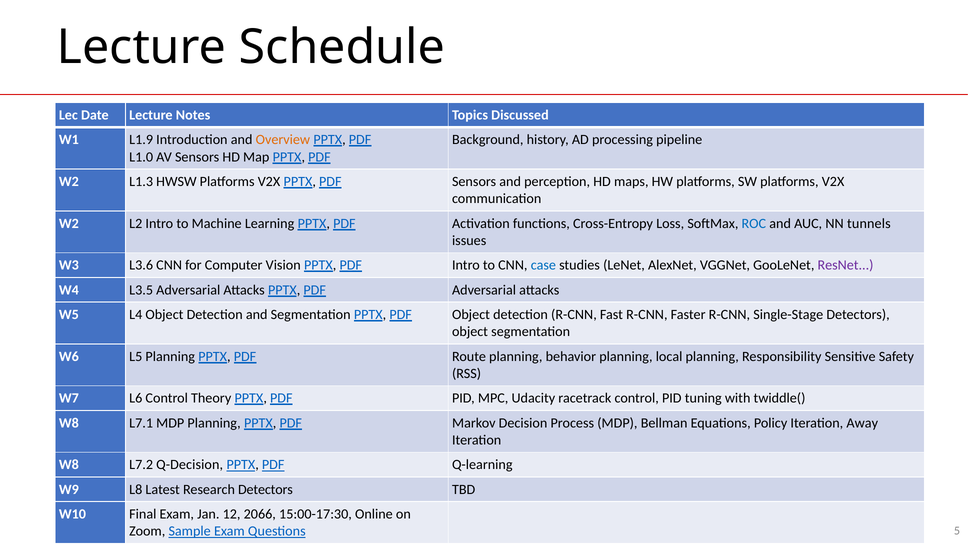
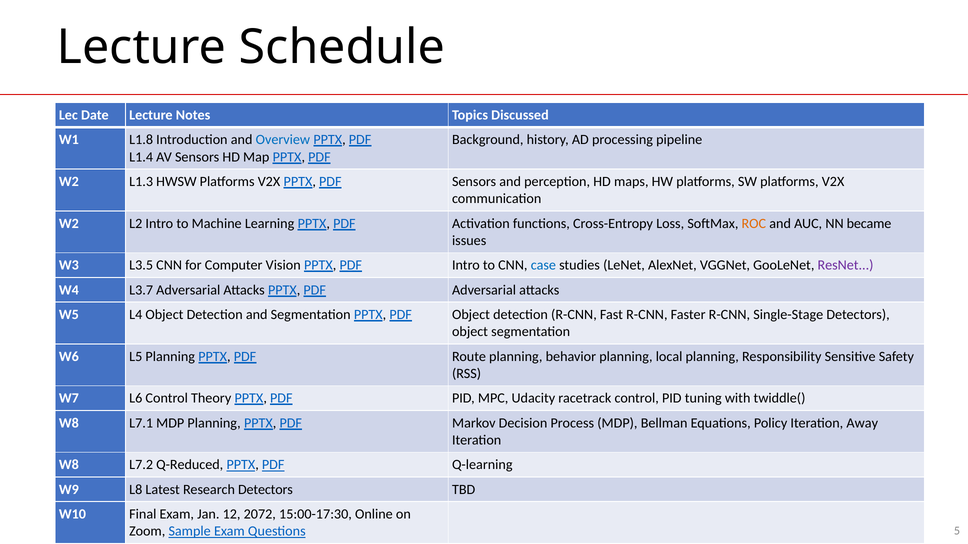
L1.9: L1.9 -> L1.8
Overview colour: orange -> blue
L1.0: L1.0 -> L1.4
ROC colour: blue -> orange
tunnels: tunnels -> became
L3.6: L3.6 -> L3.5
L3.5: L3.5 -> L3.7
Q-Decision: Q-Decision -> Q-Reduced
2066: 2066 -> 2072
